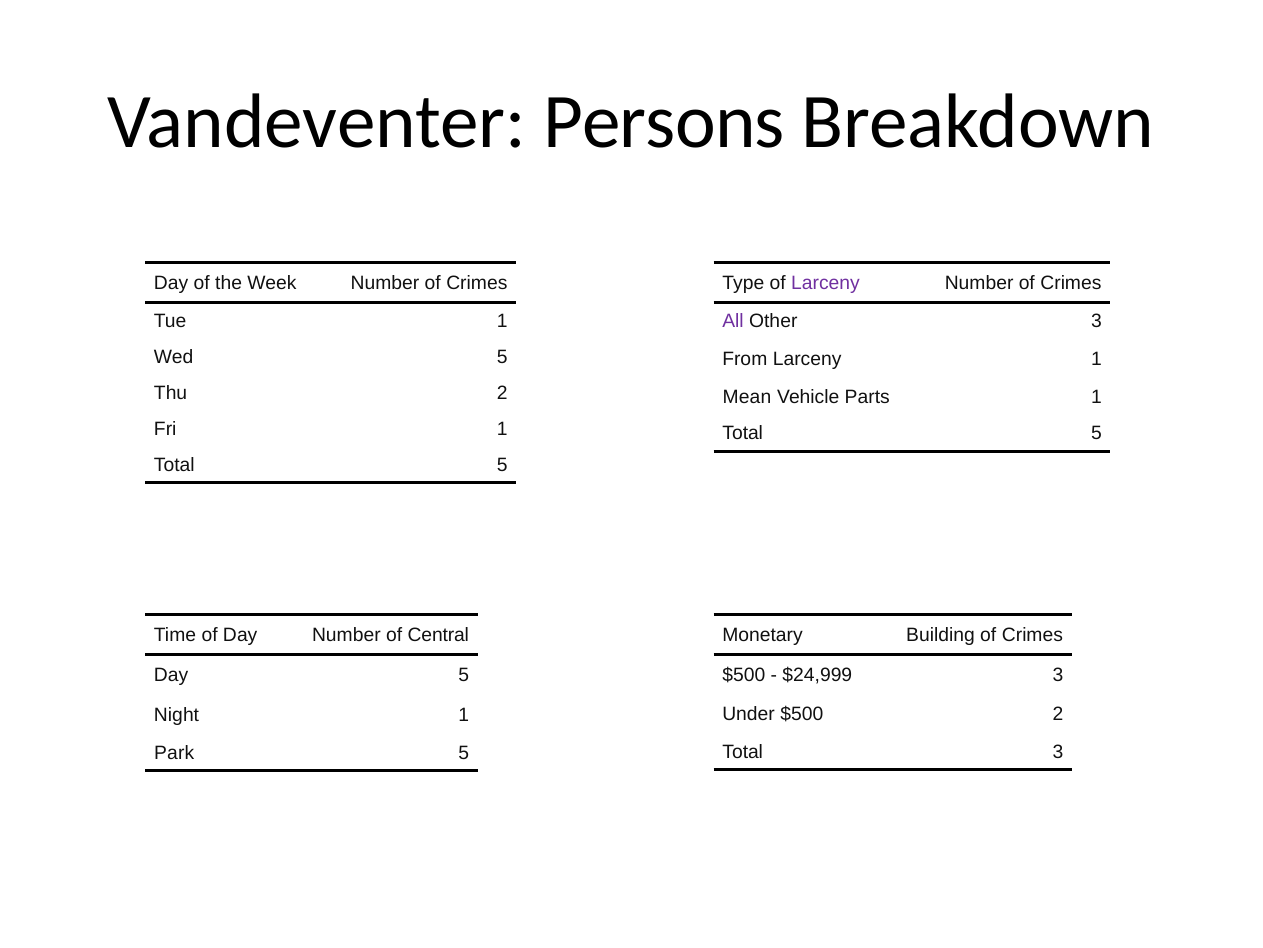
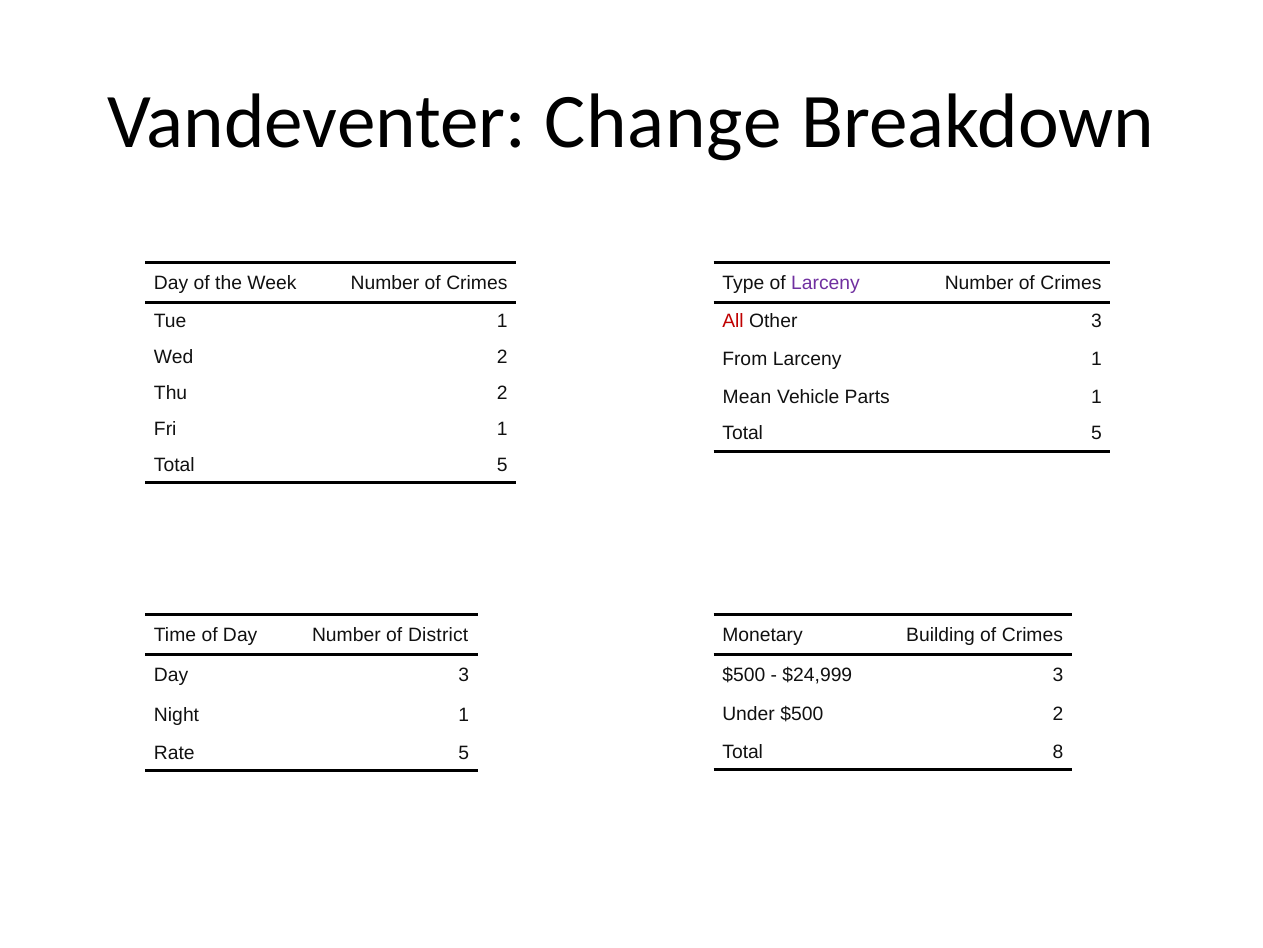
Persons: Persons -> Change
All colour: purple -> red
Wed 5: 5 -> 2
Central: Central -> District
Day 5: 5 -> 3
Total 3: 3 -> 8
Park: Park -> Rate
